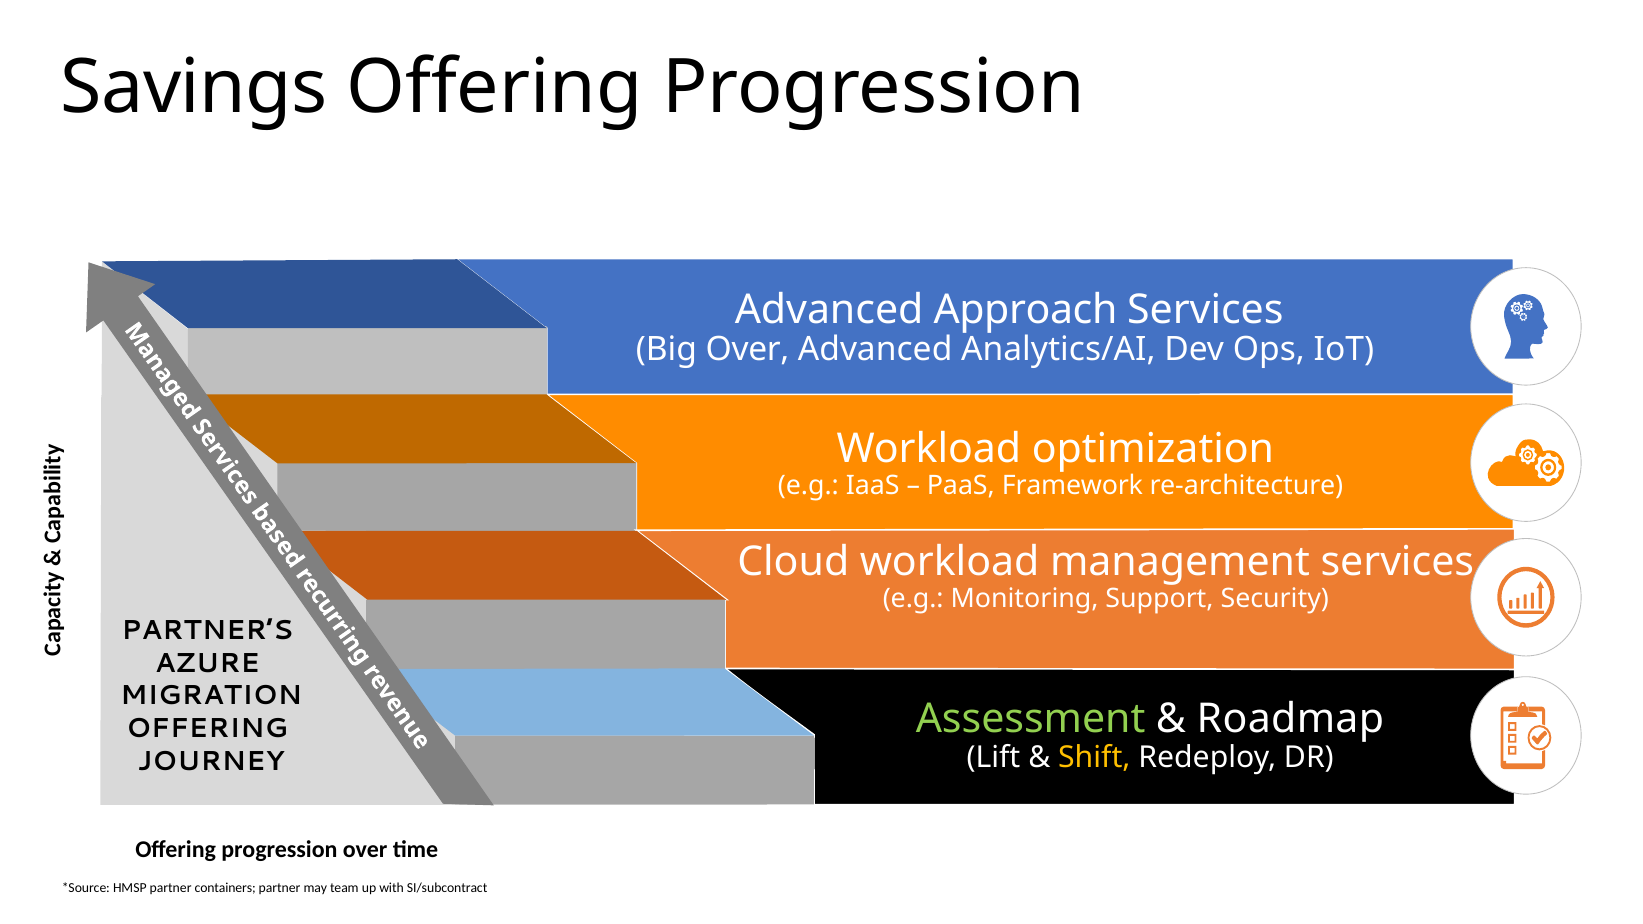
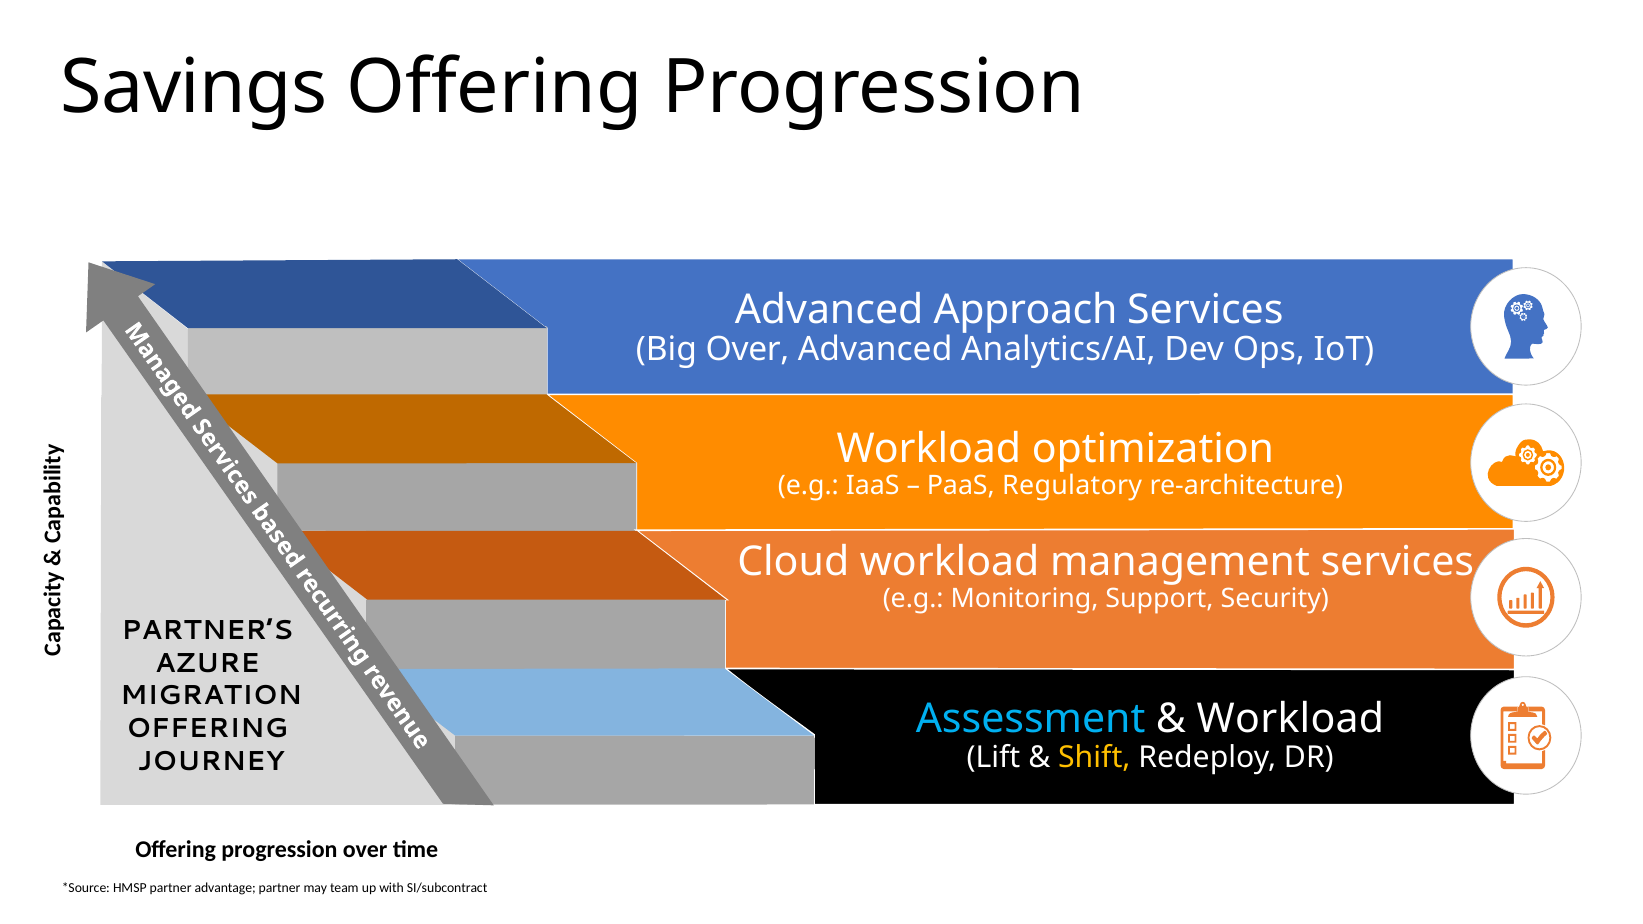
Framework: Framework -> Regulatory
Assessment colour: light green -> light blue
Roadmap at (1290, 719): Roadmap -> Workload
containers: containers -> advantage
